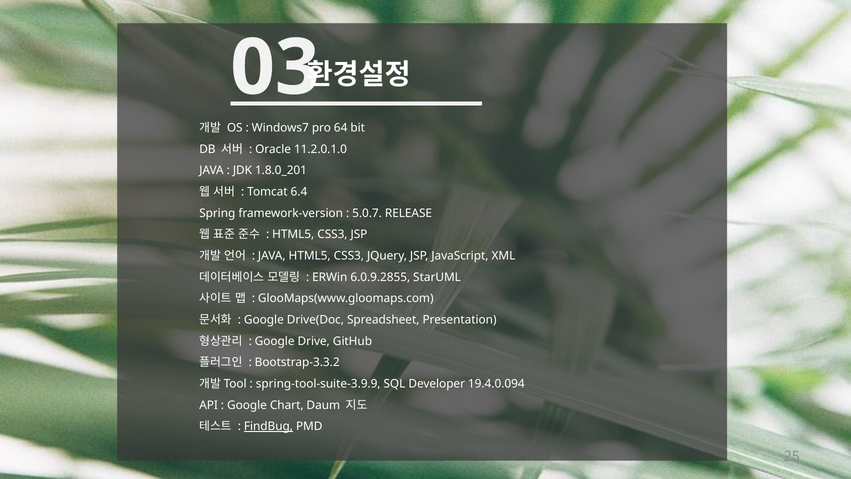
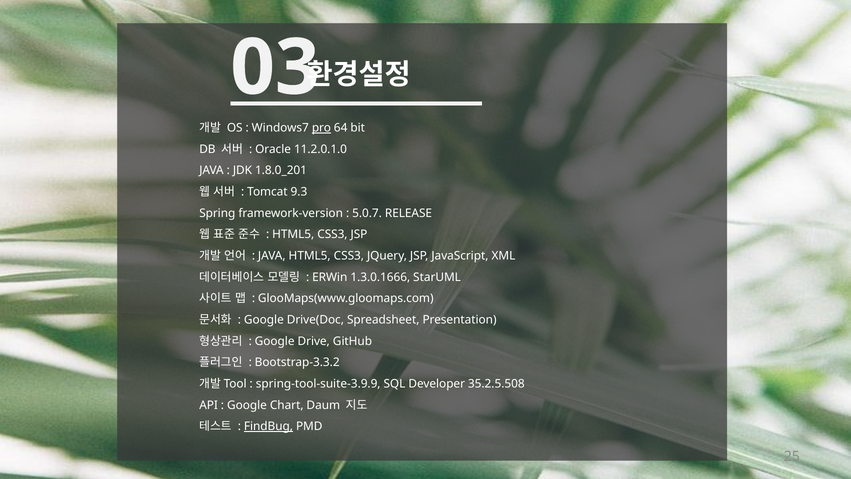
pro underline: none -> present
6.4: 6.4 -> 9.3
6.0.9.2855: 6.0.9.2855 -> 1.3.0.1666
19.4.0.094: 19.4.0.094 -> 35.2.5.508
